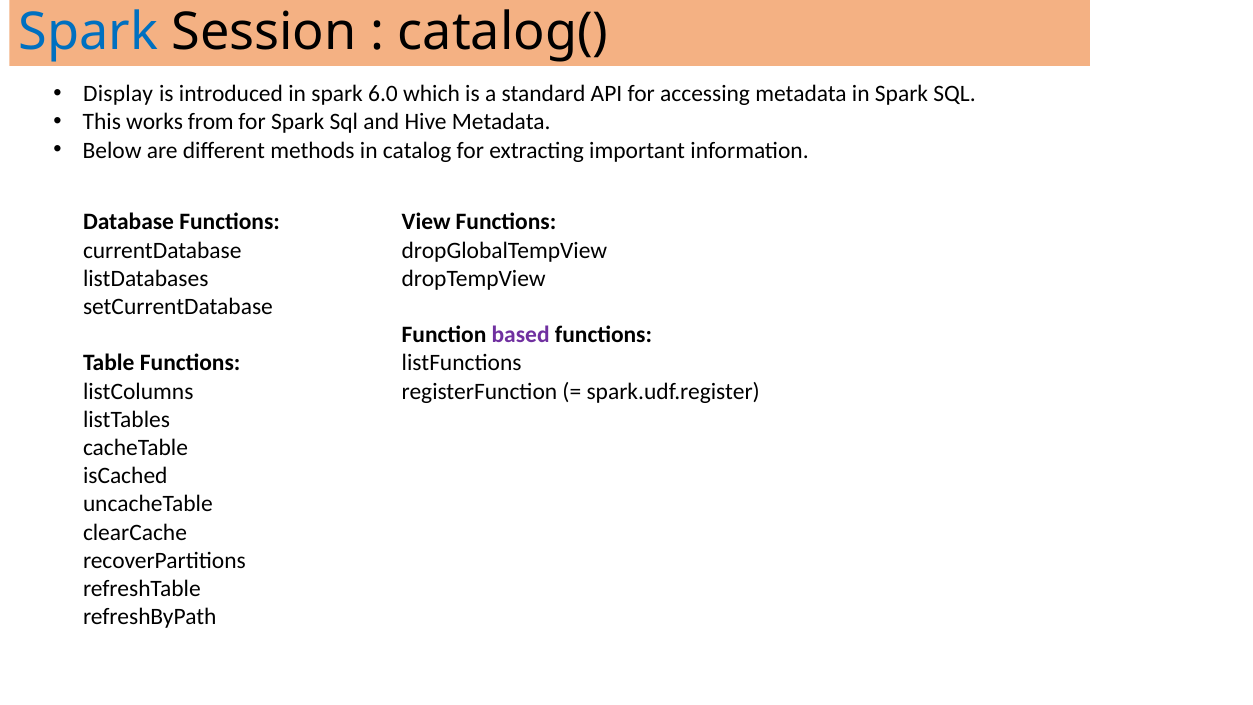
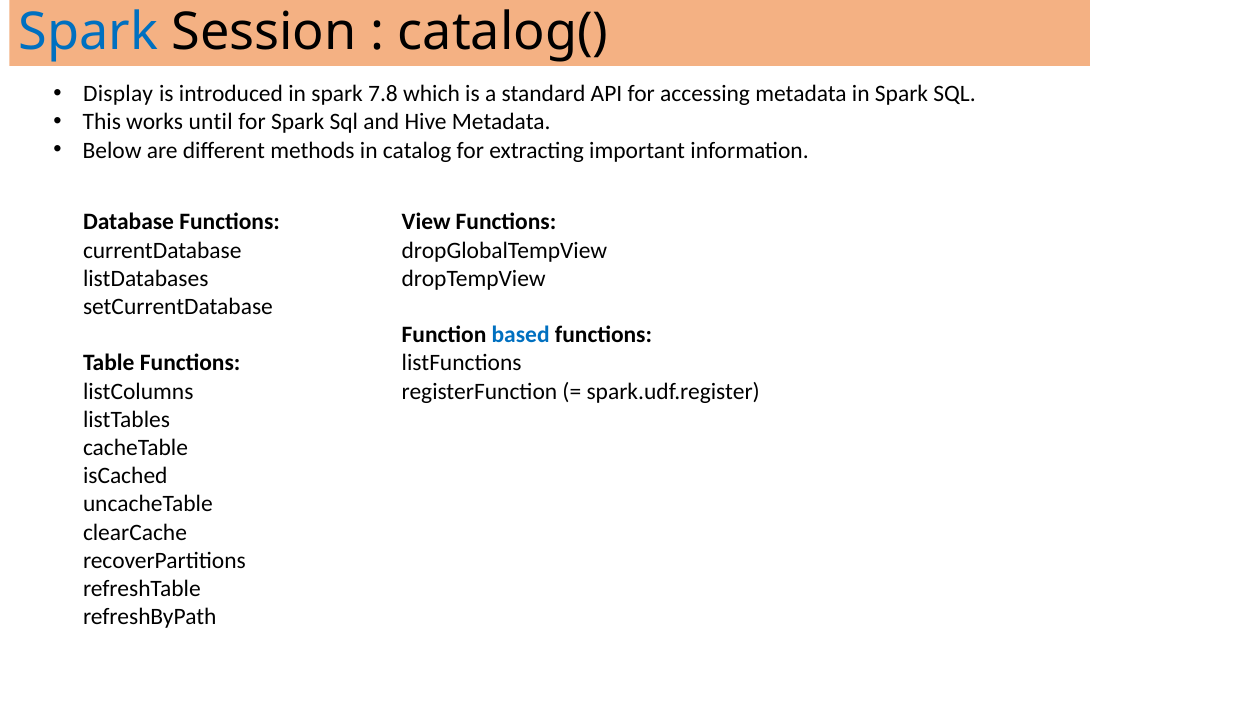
6.0: 6.0 -> 7.8
from: from -> until
based colour: purple -> blue
